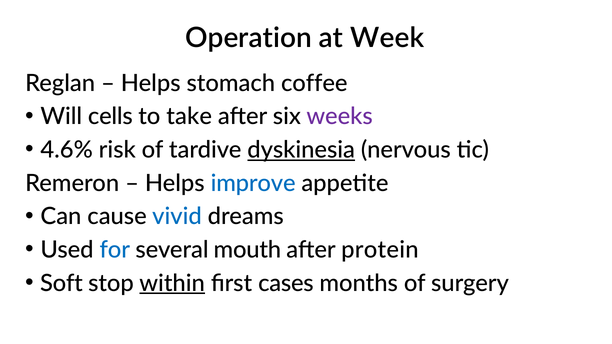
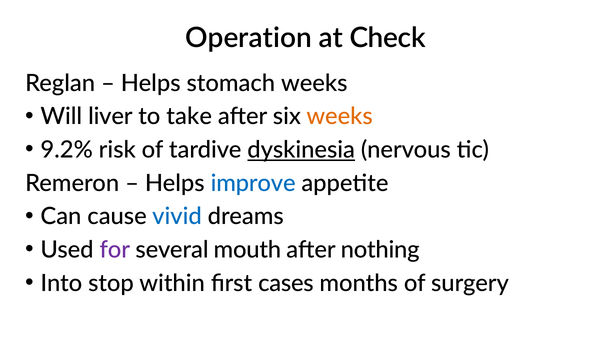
Week: Week -> Check
stomach coffee: coffee -> weeks
cells: cells -> liver
weeks at (340, 117) colour: purple -> orange
4.6%: 4.6% -> 9.2%
for colour: blue -> purple
protein: protein -> nothing
Soft: Soft -> Into
within underline: present -> none
